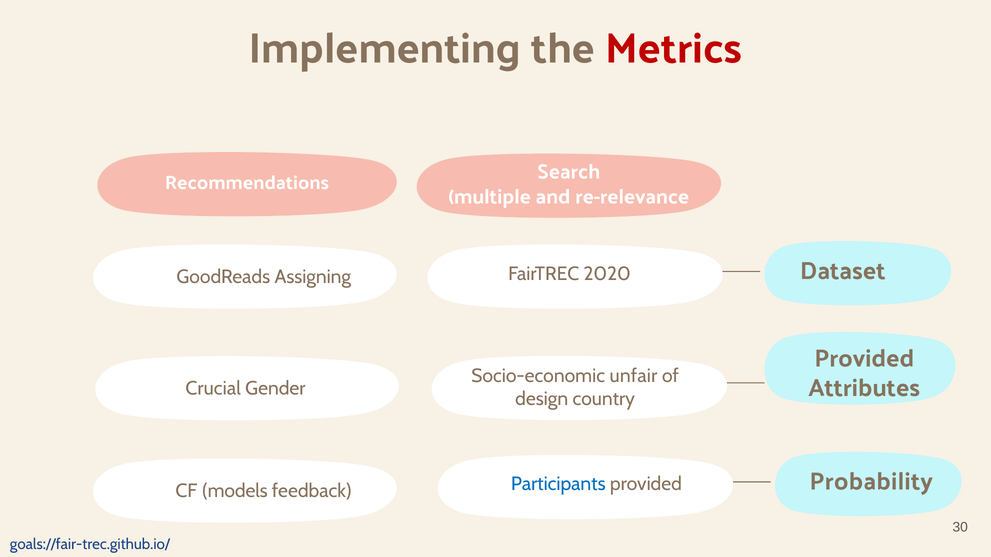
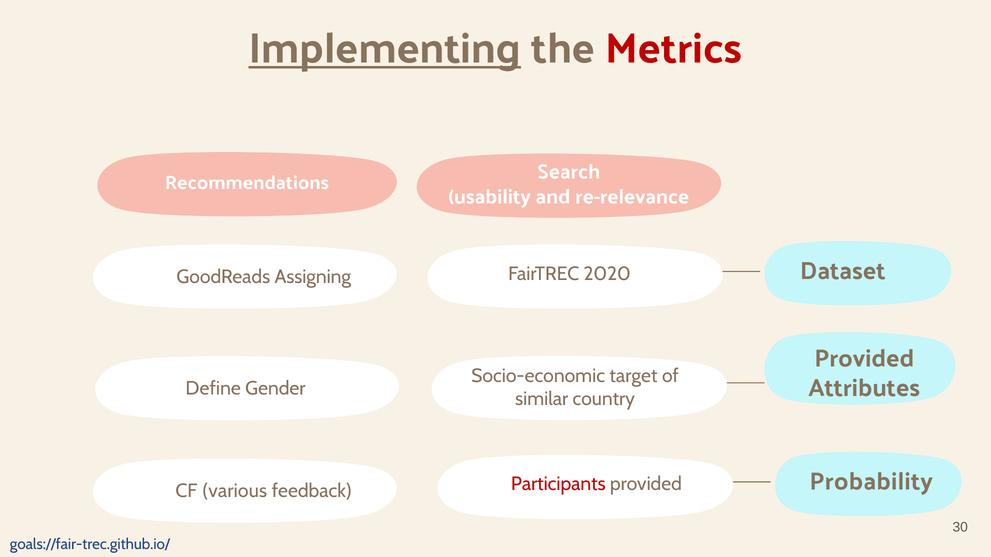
Implementing underline: none -> present
multiple: multiple -> usability
unfair: unfair -> target
Crucial: Crucial -> Define
design: design -> similar
models: models -> various
Participants colour: blue -> red
